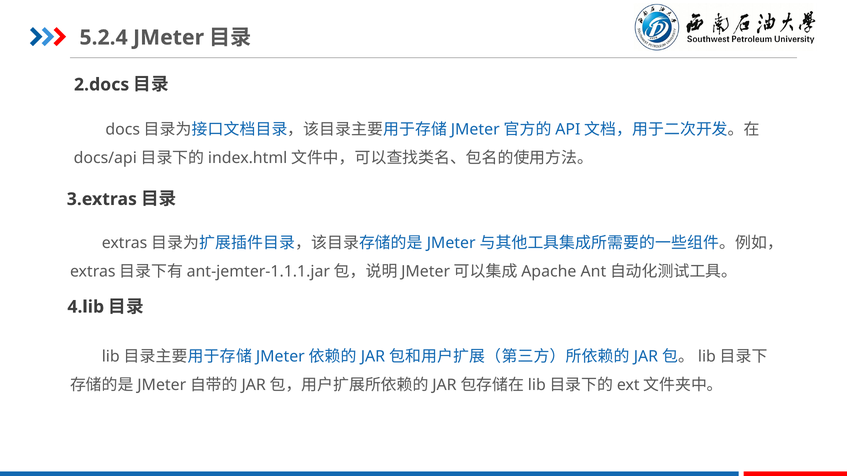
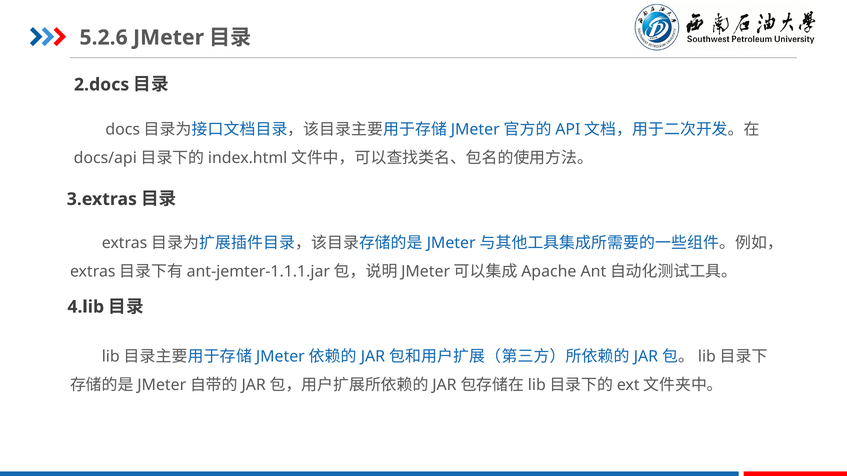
5.2.4: 5.2.4 -> 5.2.6
